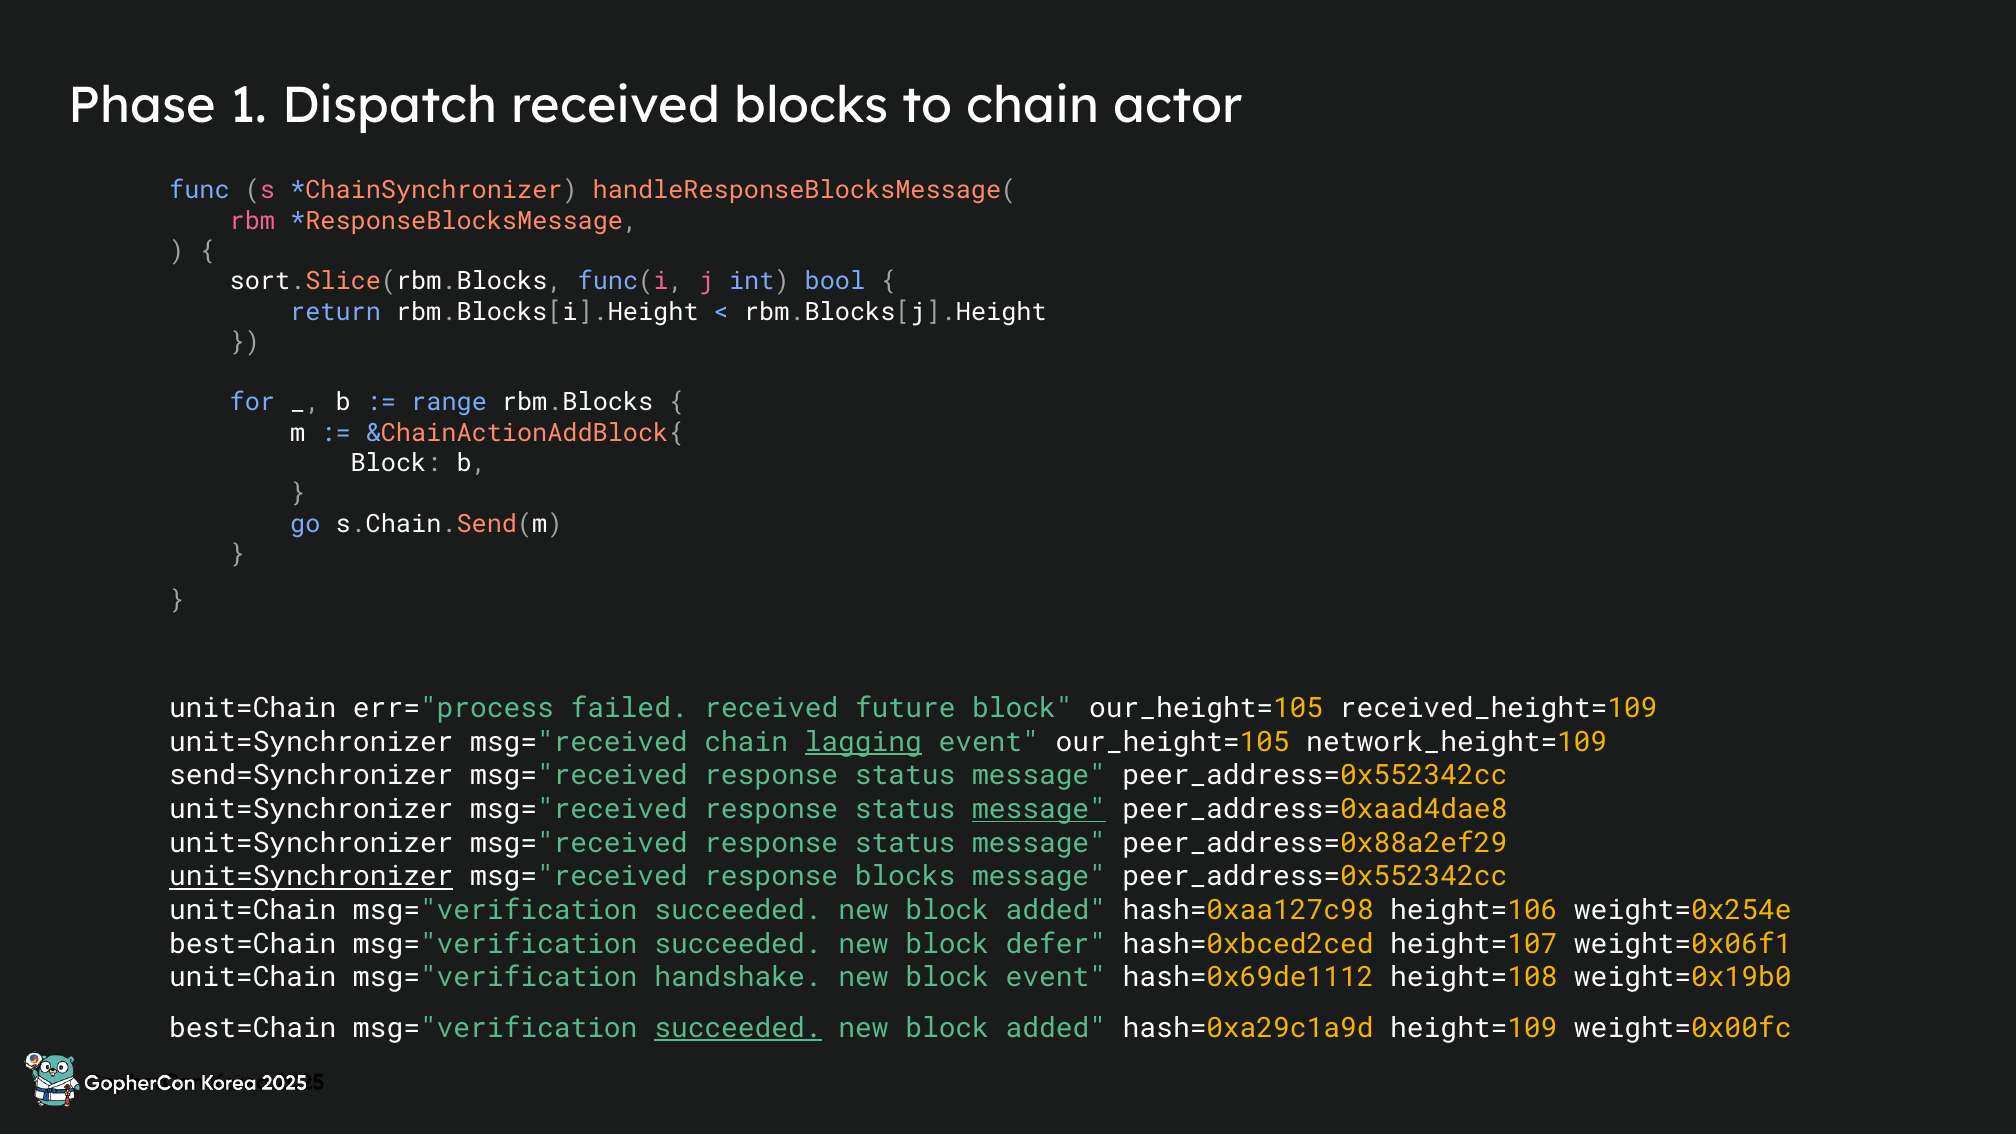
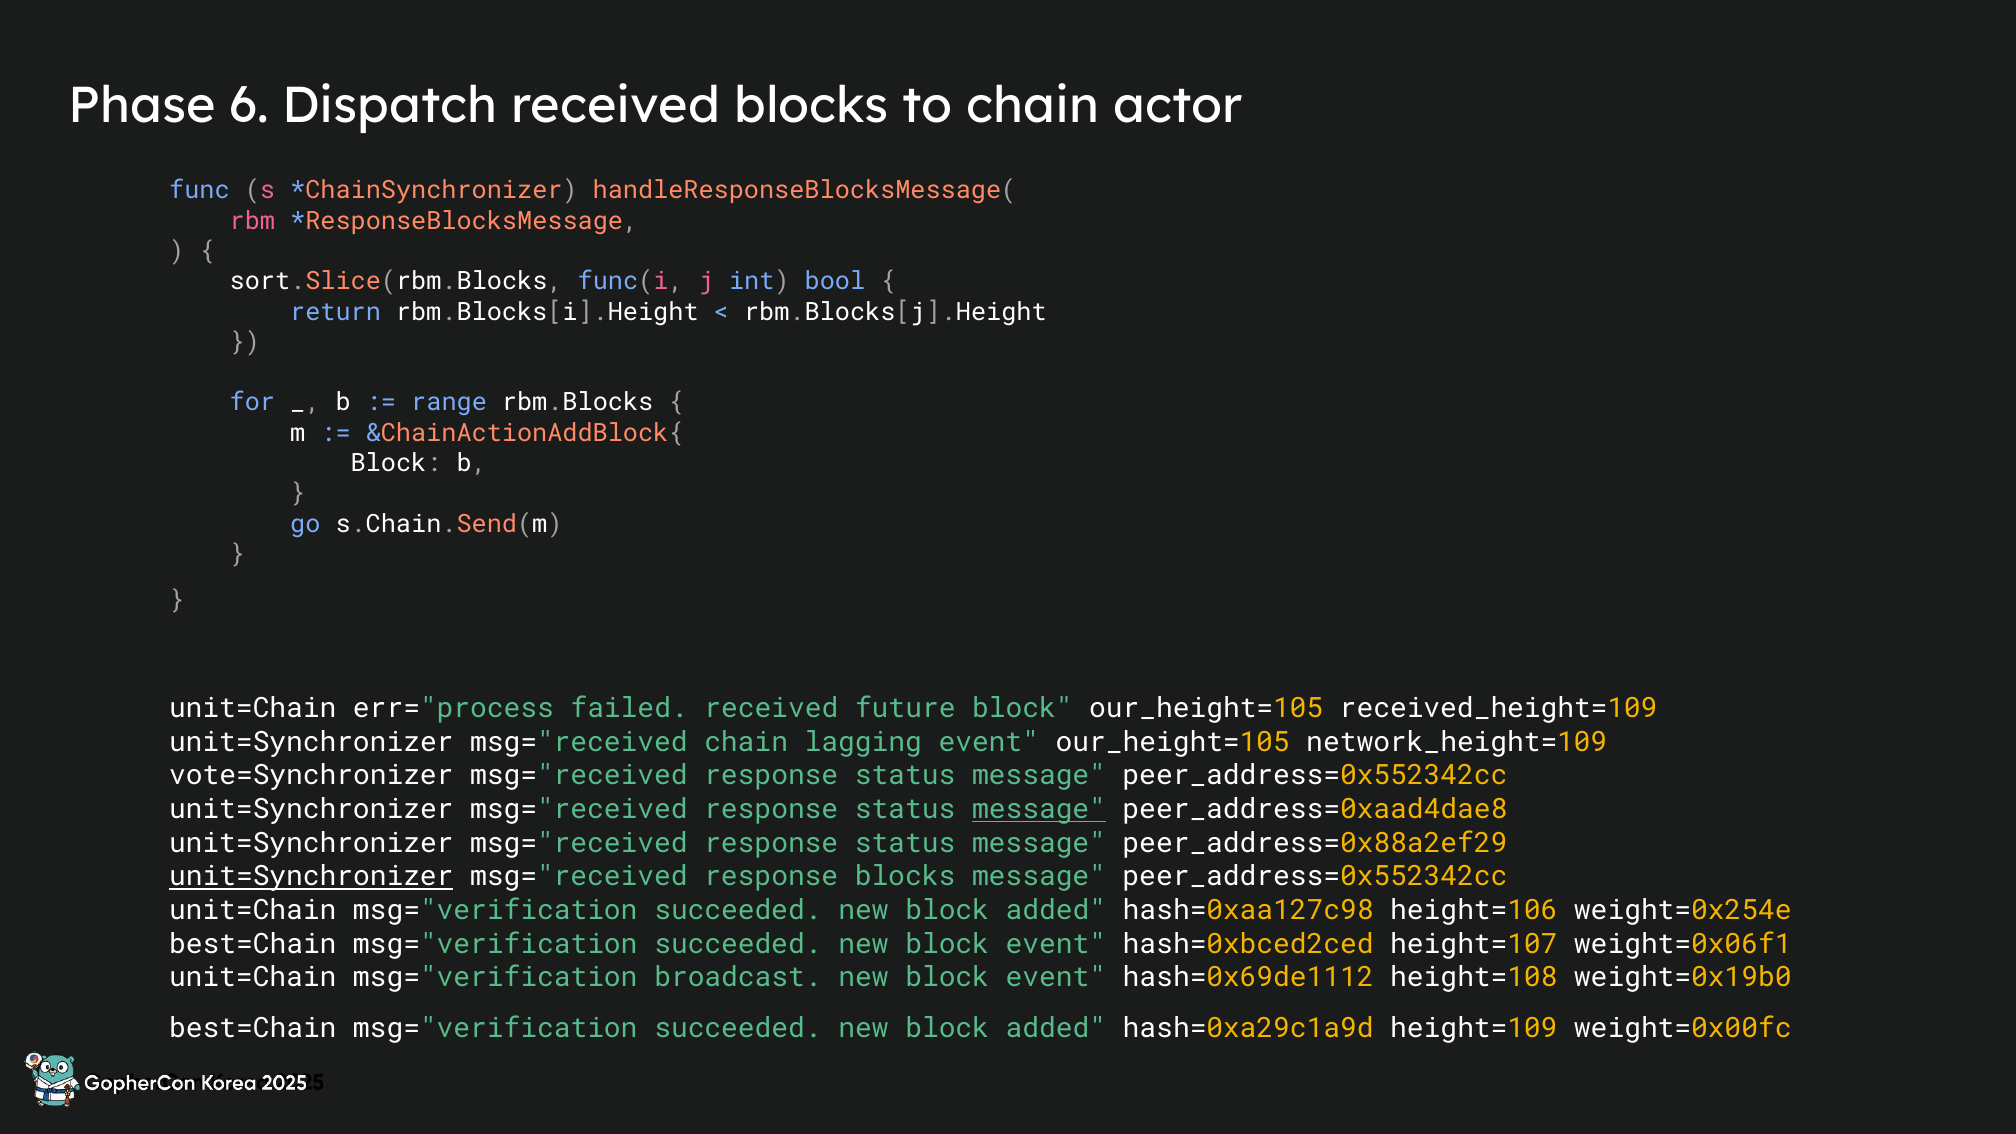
1: 1 -> 6
lagging underline: present -> none
send=Synchronizer: send=Synchronizer -> vote=Synchronizer
succeeded new block defer: defer -> event
handshake: handshake -> broadcast
succeeded at (738, 1028) underline: present -> none
